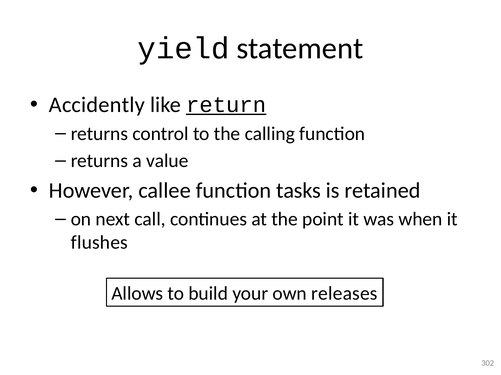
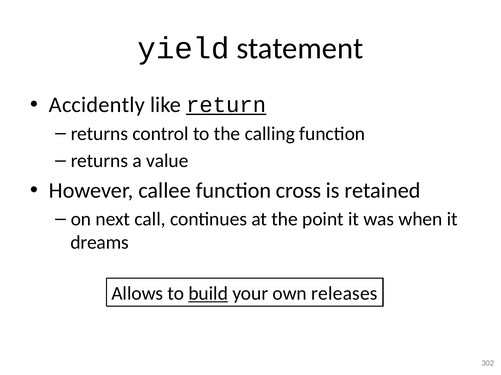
tasks: tasks -> cross
flushes: flushes -> dreams
build underline: none -> present
